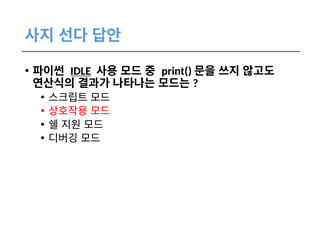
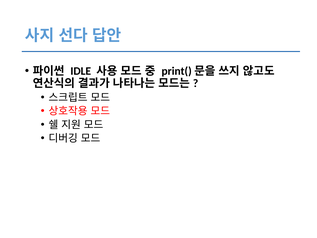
IDLE underline: present -> none
